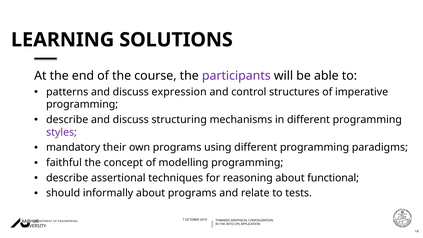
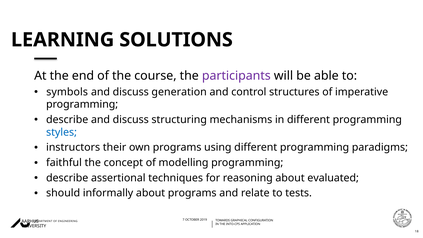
patterns: patterns -> symbols
expression: expression -> generation
styles colour: purple -> blue
mandatory: mandatory -> instructors
functional: functional -> evaluated
